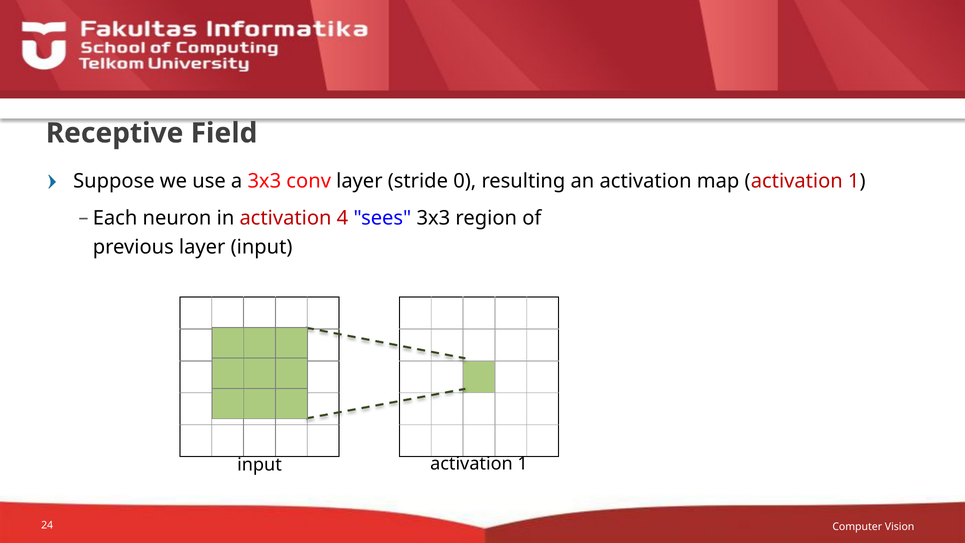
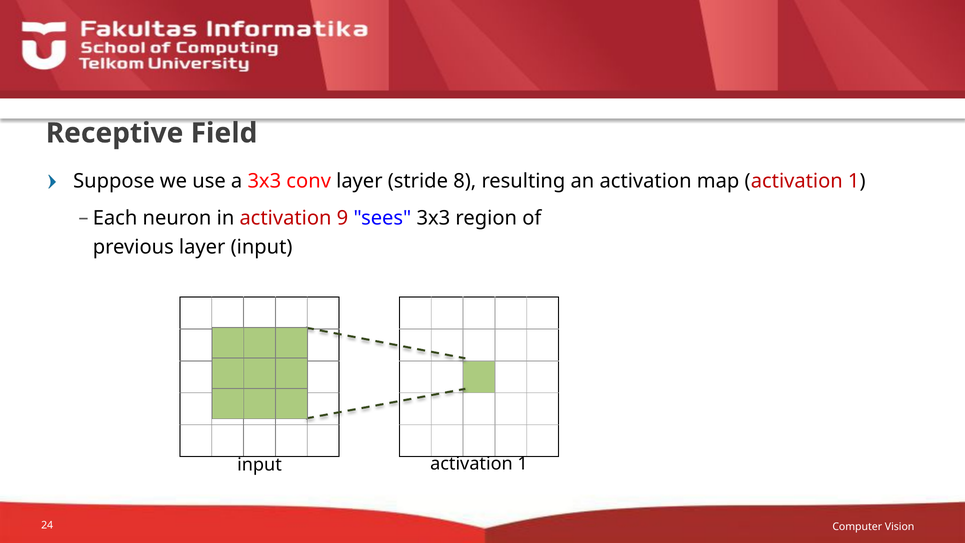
0: 0 -> 8
4: 4 -> 9
